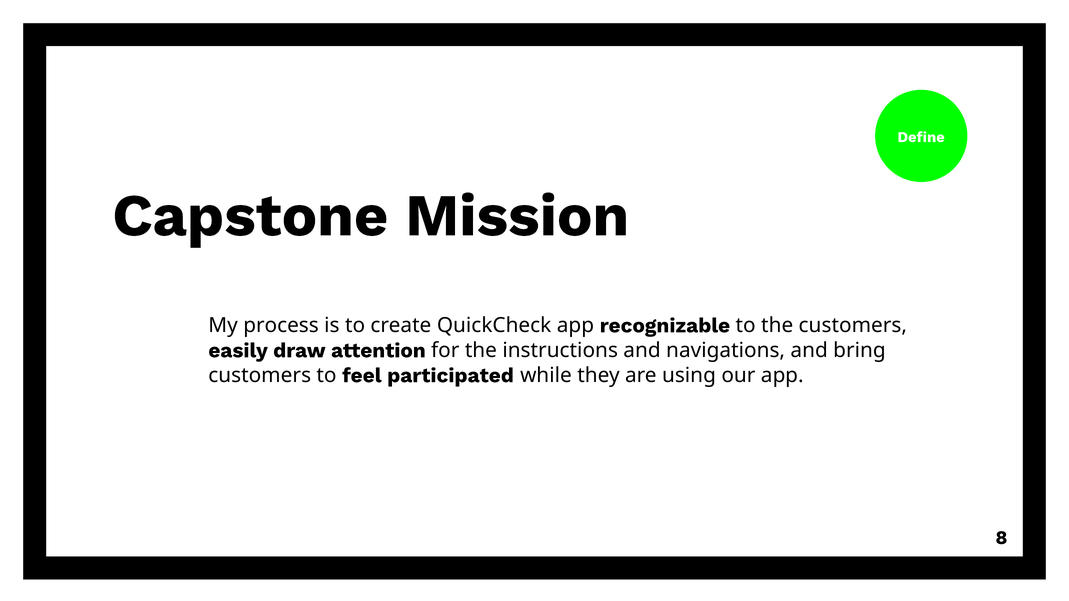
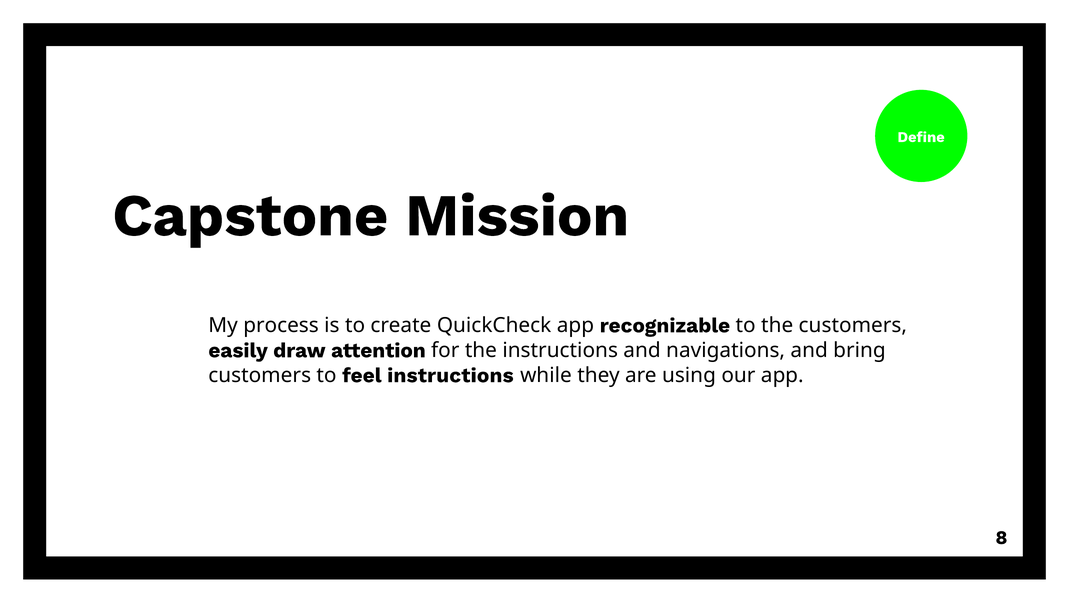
feel participated: participated -> instructions
